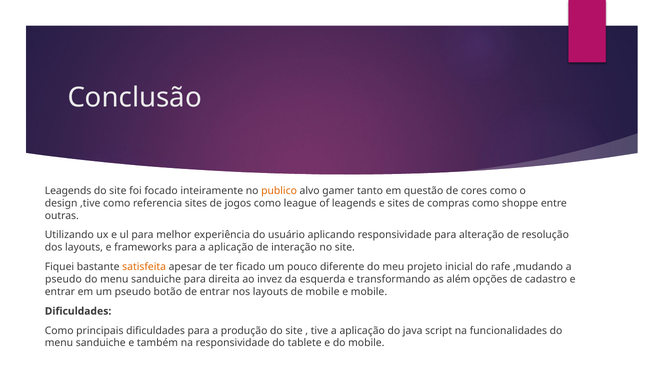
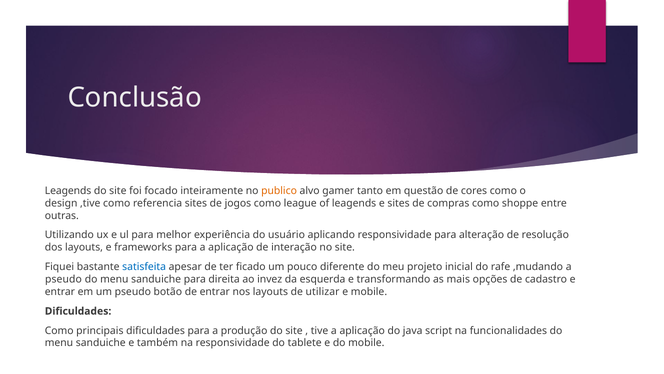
satisfeita colour: orange -> blue
além: além -> mais
de mobile: mobile -> utilizar
